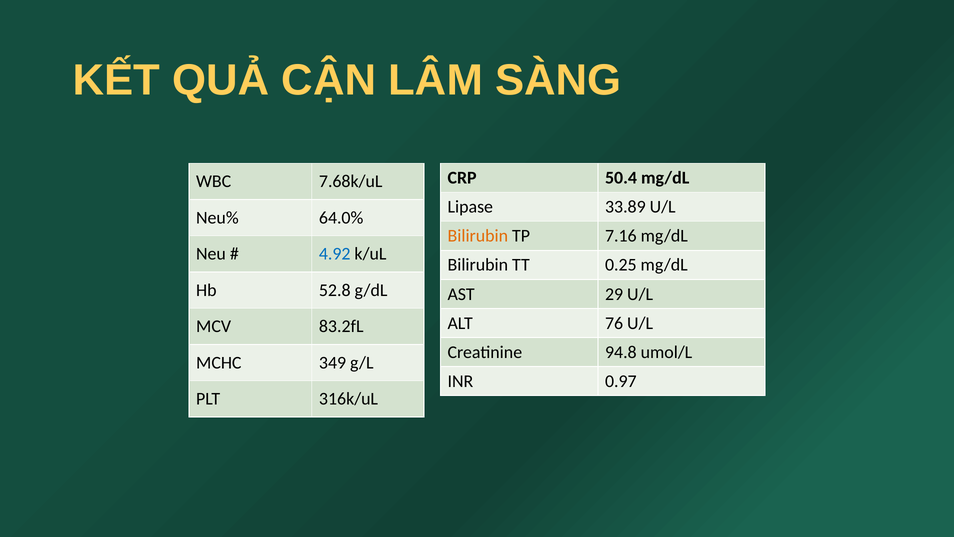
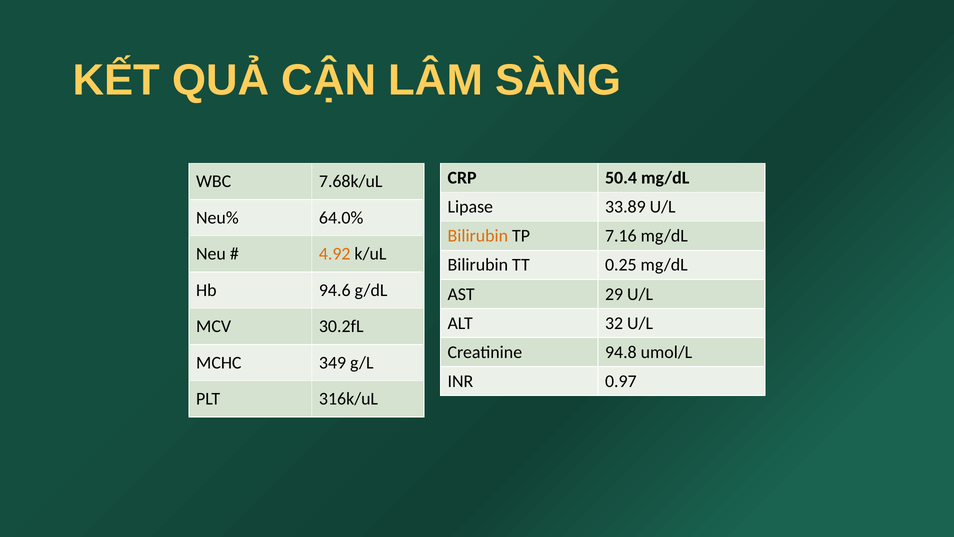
4.92 colour: blue -> orange
52.8: 52.8 -> 94.6
76: 76 -> 32
83.2fL: 83.2fL -> 30.2fL
